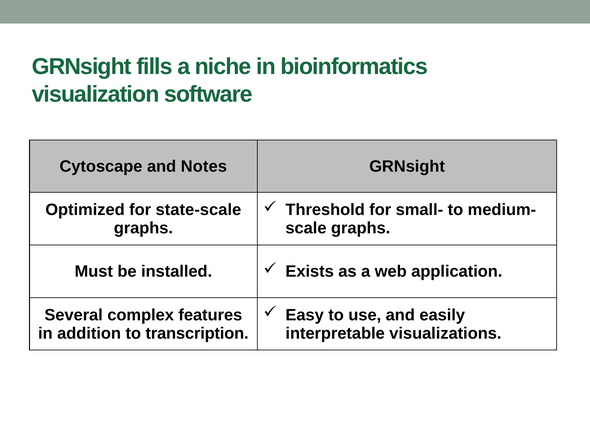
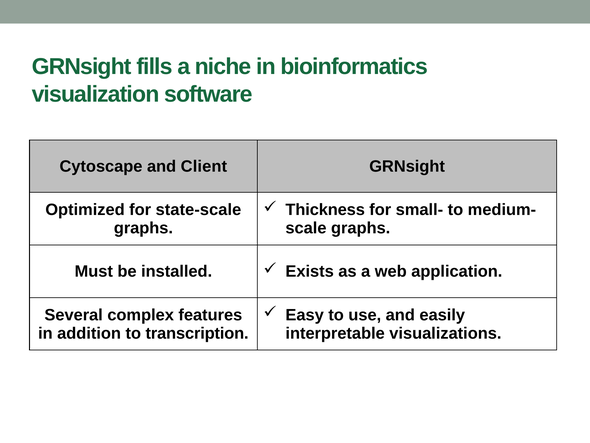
Notes: Notes -> Client
Threshold: Threshold -> Thickness
